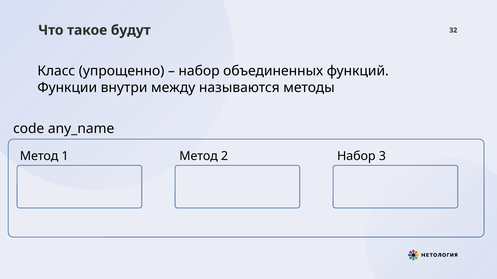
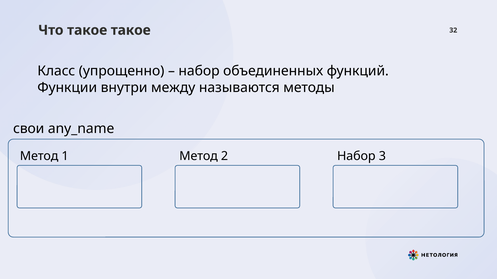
такое будут: будут -> такое
code: code -> свои
